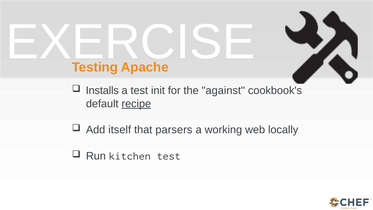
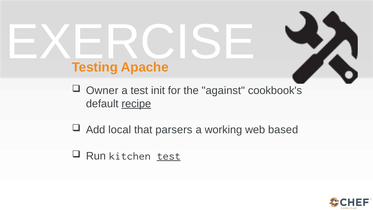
Installs: Installs -> Owner
itself: itself -> local
locally: locally -> based
test at (169, 156) underline: none -> present
